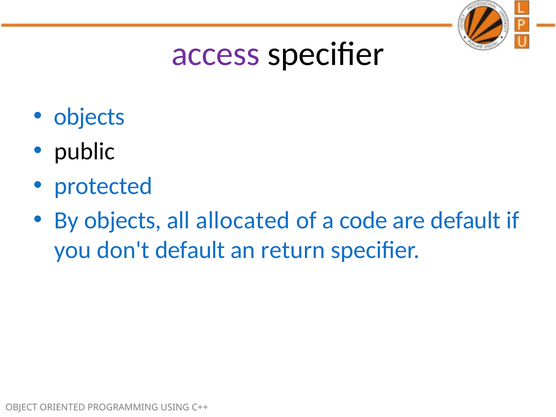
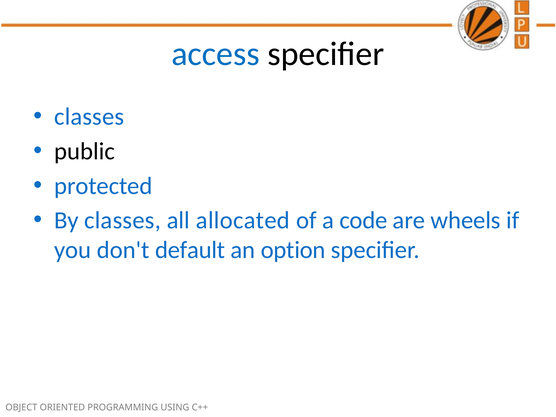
access colour: purple -> blue
objects at (89, 117): objects -> classes
By objects: objects -> classes
are default: default -> wheels
return: return -> option
